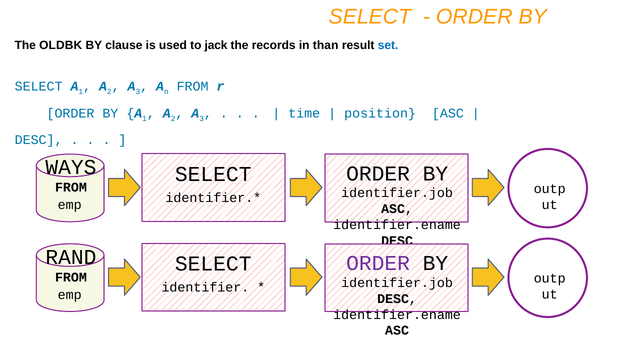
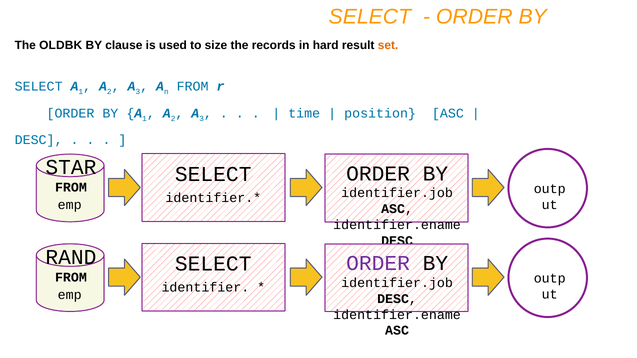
jack: jack -> size
than: than -> hard
set colour: blue -> orange
WAYS: WAYS -> STAR
